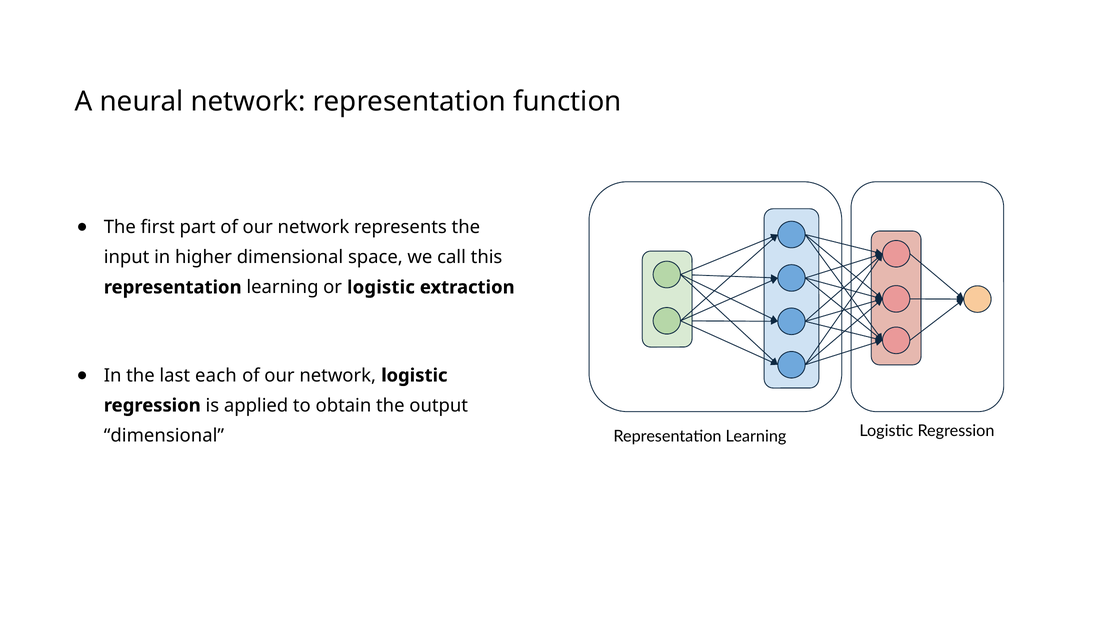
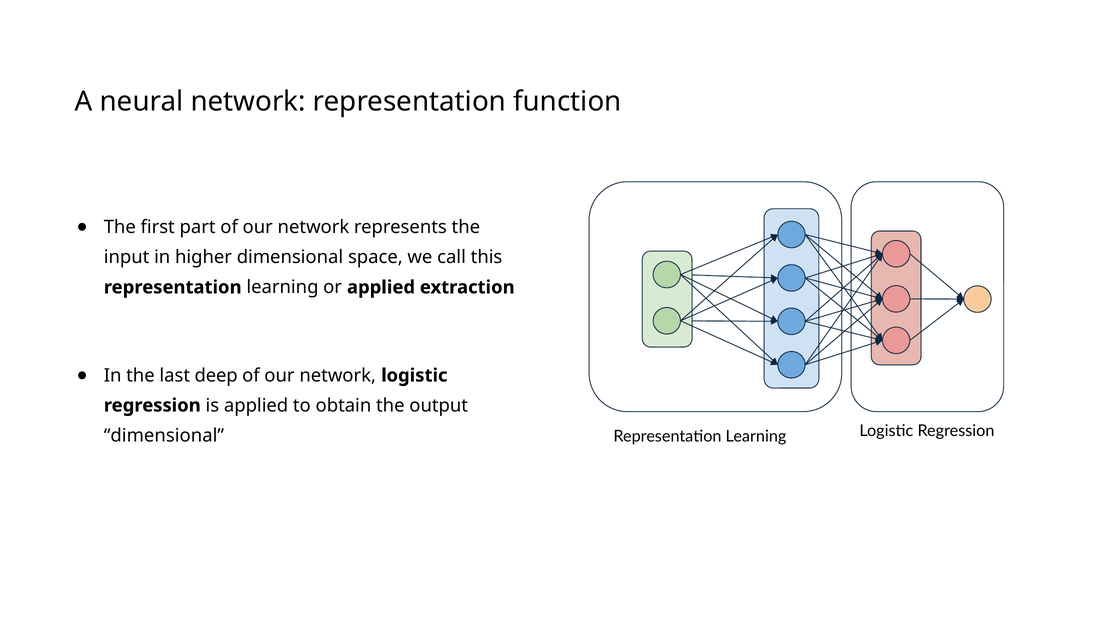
or logistic: logistic -> applied
each: each -> deep
